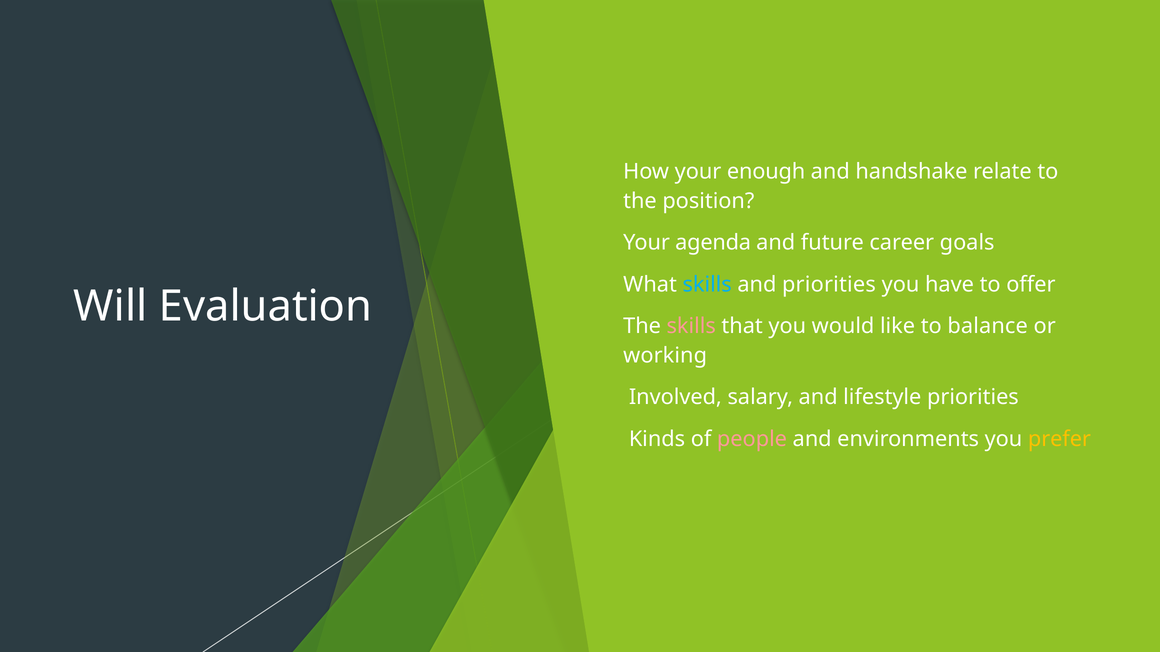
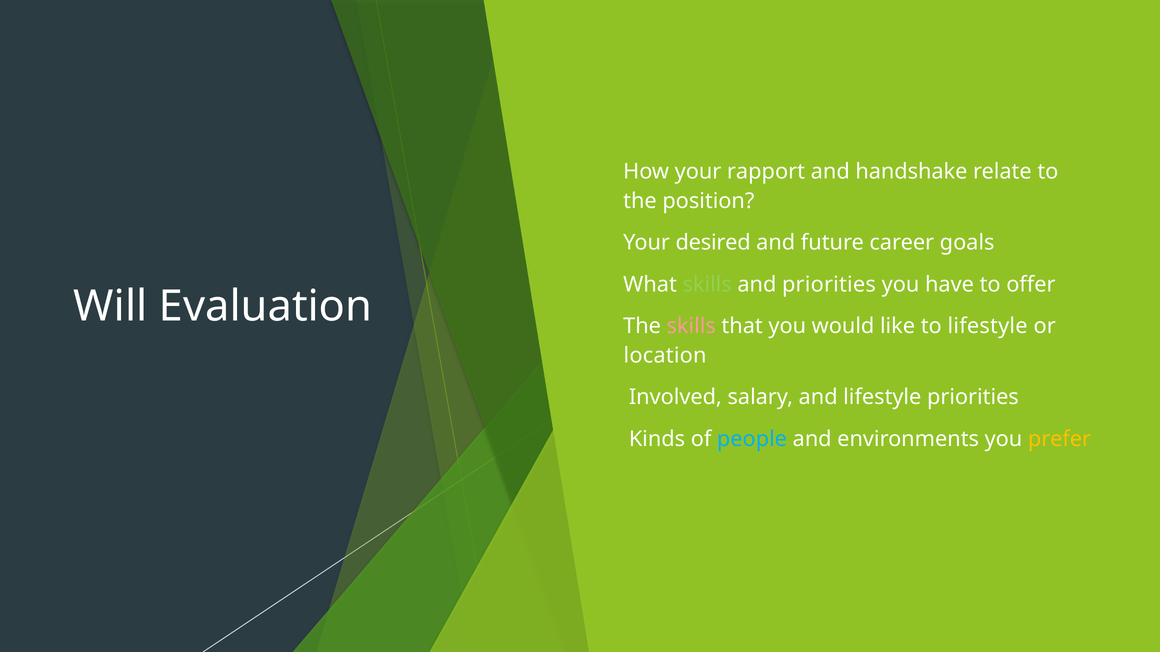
enough: enough -> rapport
agenda: agenda -> desired
skills at (707, 285) colour: light blue -> light green
to balance: balance -> lifestyle
working: working -> location
people colour: pink -> light blue
